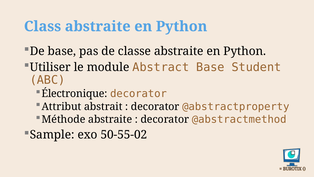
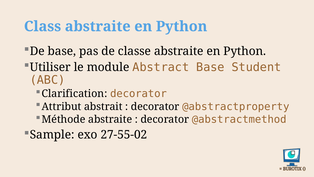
Électronique: Électronique -> Clarification
50-55-02: 50-55-02 -> 27-55-02
